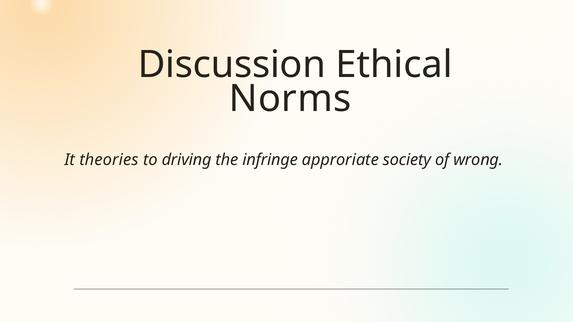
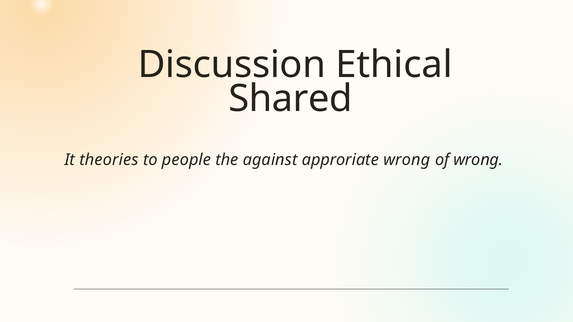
Norms: Norms -> Shared
driving: driving -> people
infringe: infringe -> against
approriate society: society -> wrong
